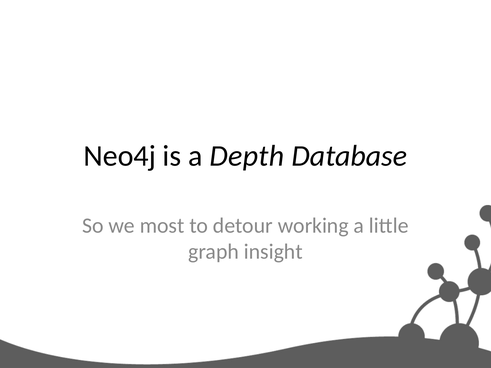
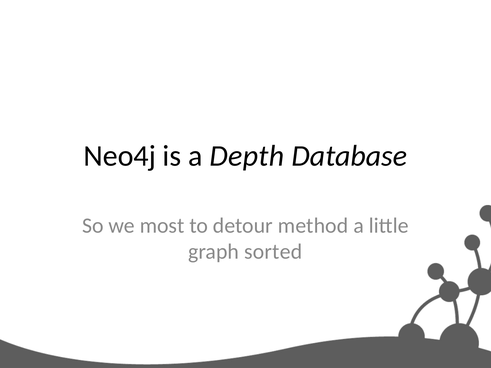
working: working -> method
insight: insight -> sorted
